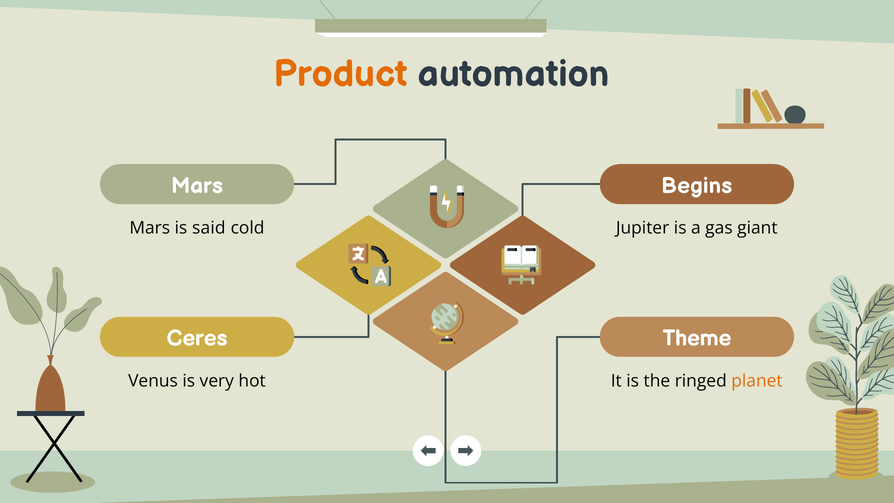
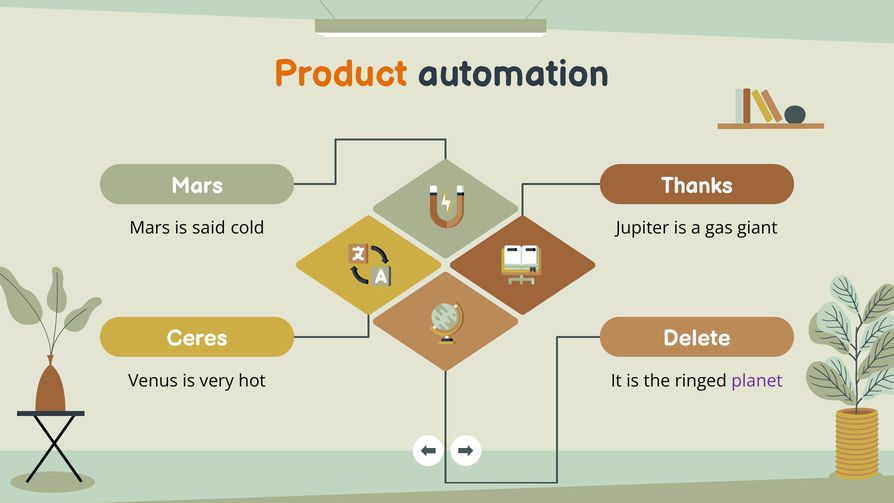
Begins: Begins -> Thanks
Theme: Theme -> Delete
planet colour: orange -> purple
